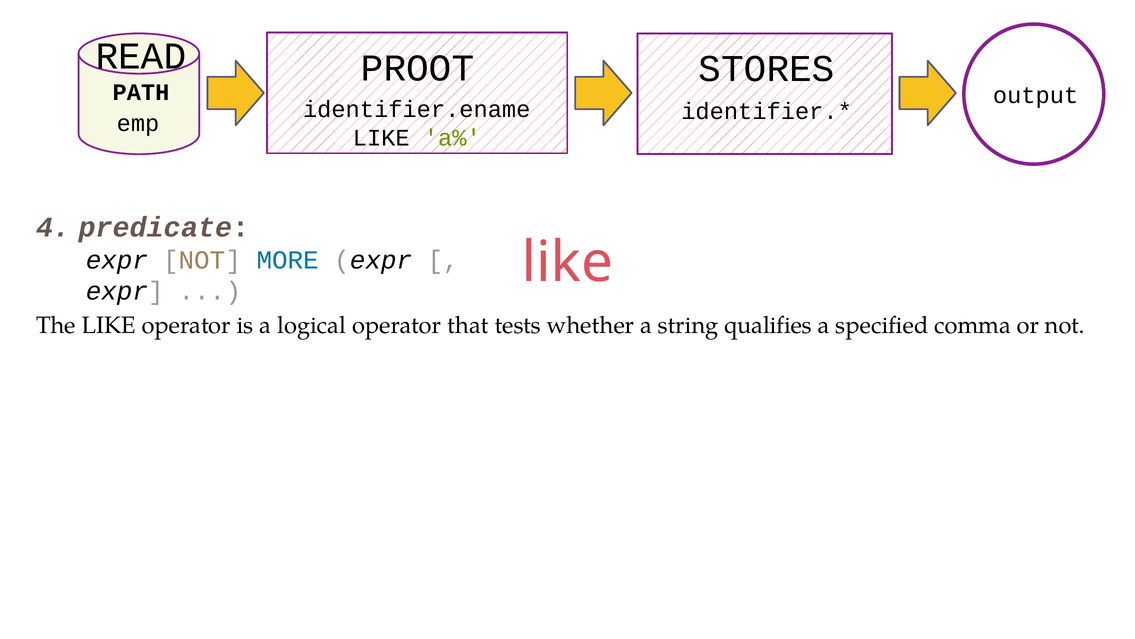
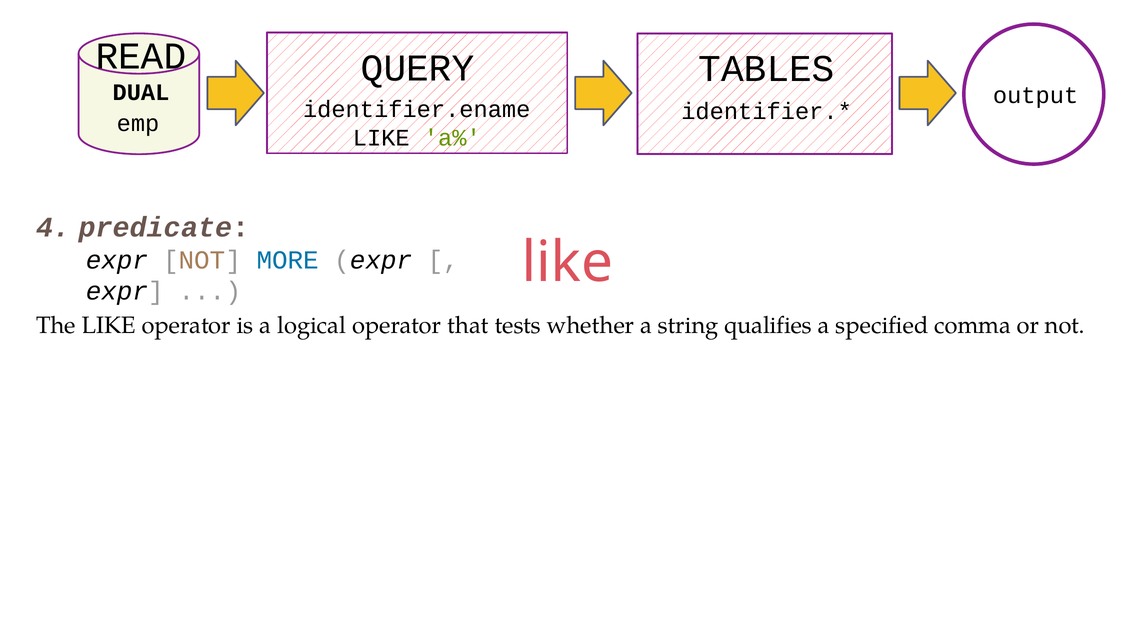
PROOT: PROOT -> QUERY
STORES: STORES -> TABLES
PATH: PATH -> DUAL
